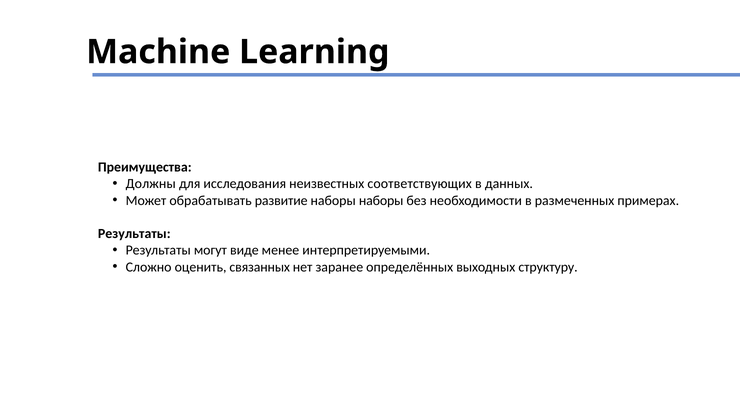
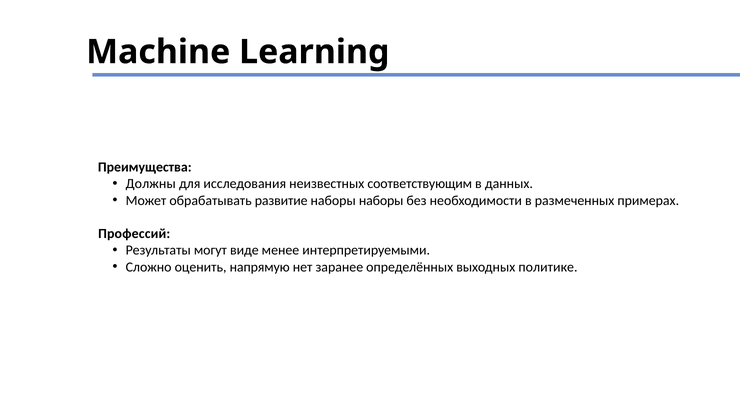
соответствующих: соответствующих -> соответствующим
Результаты at (134, 234): Результаты -> Профессий
связанных: связанных -> напрямую
структуру: структуру -> политике
